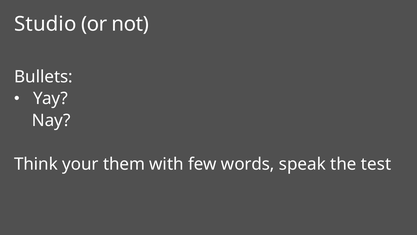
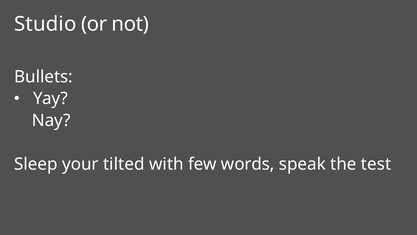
Think: Think -> Sleep
them: them -> tilted
